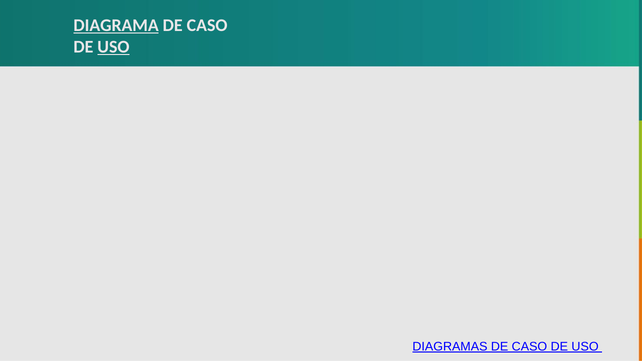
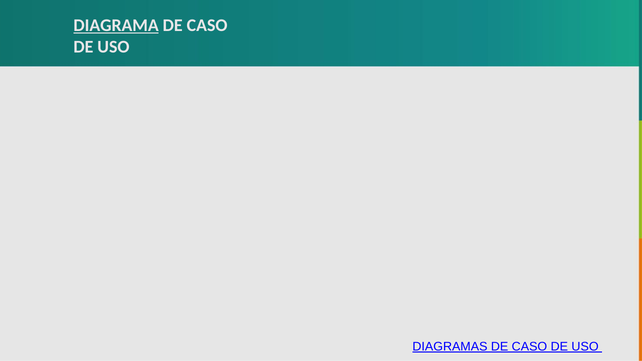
USO at (113, 47) underline: present -> none
